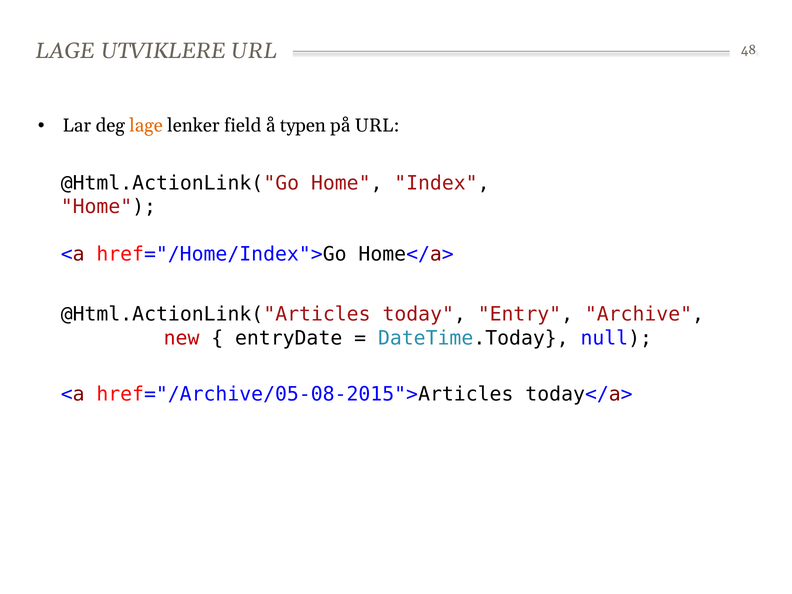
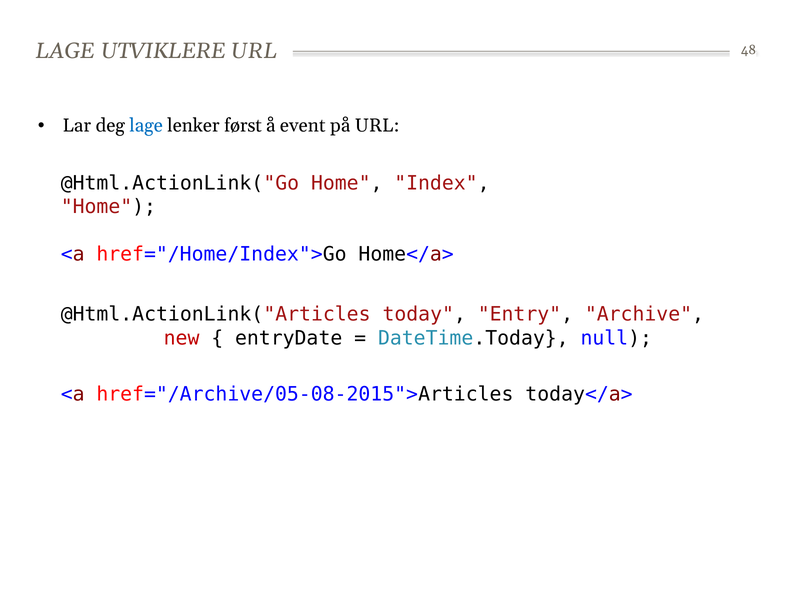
lage at (146, 126) colour: orange -> blue
field: field -> først
typen: typen -> event
